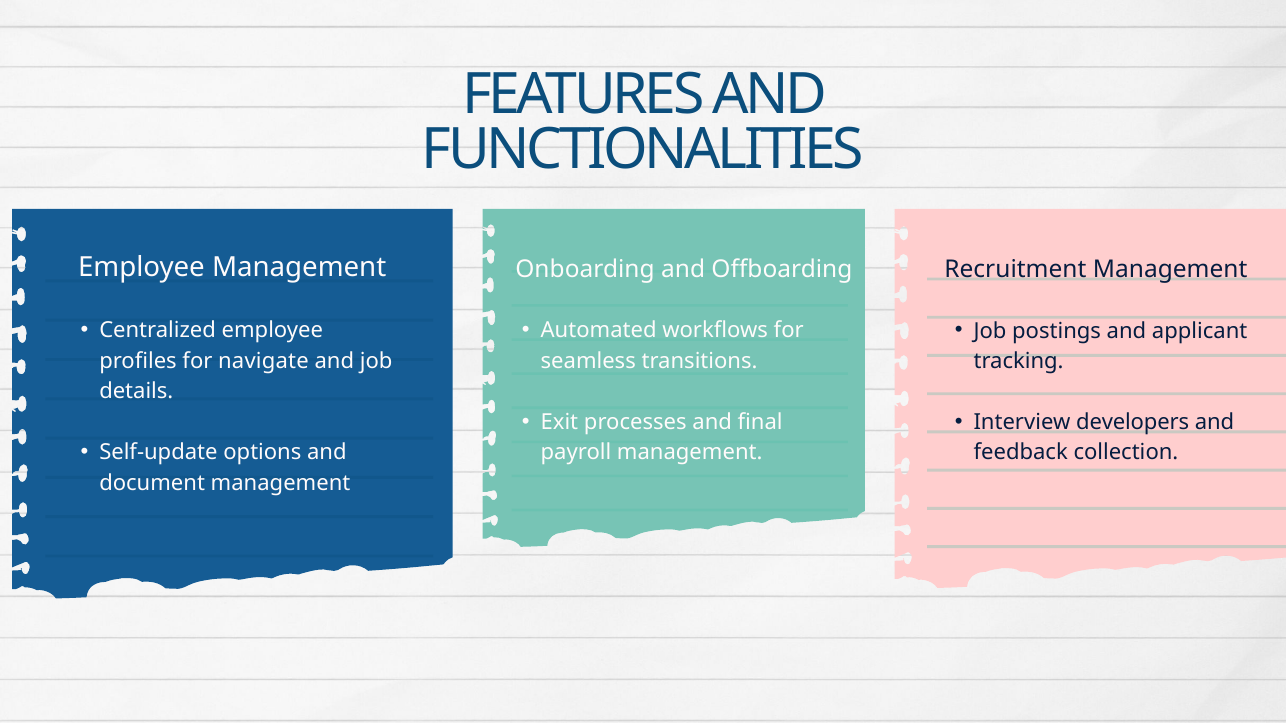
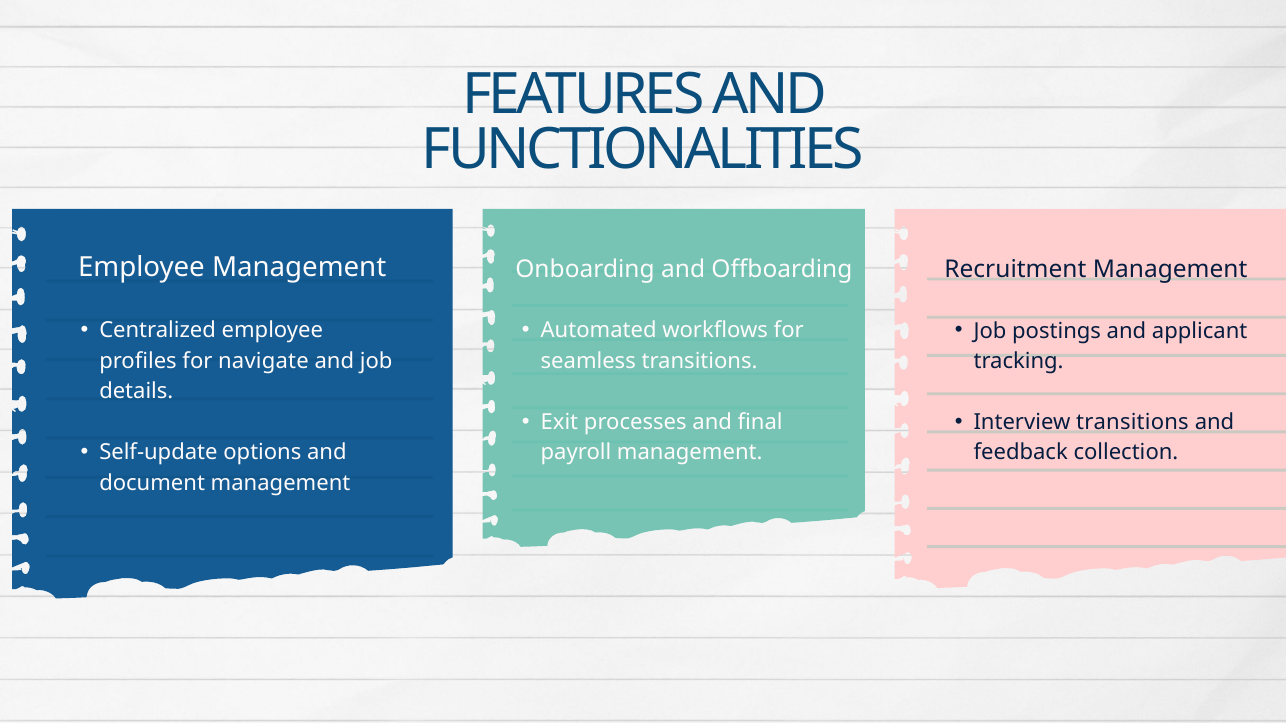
Interview developers: developers -> transitions
